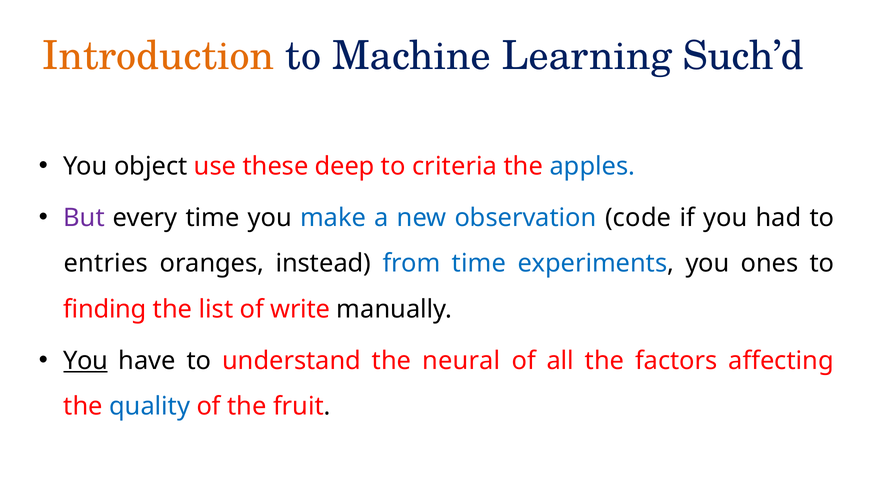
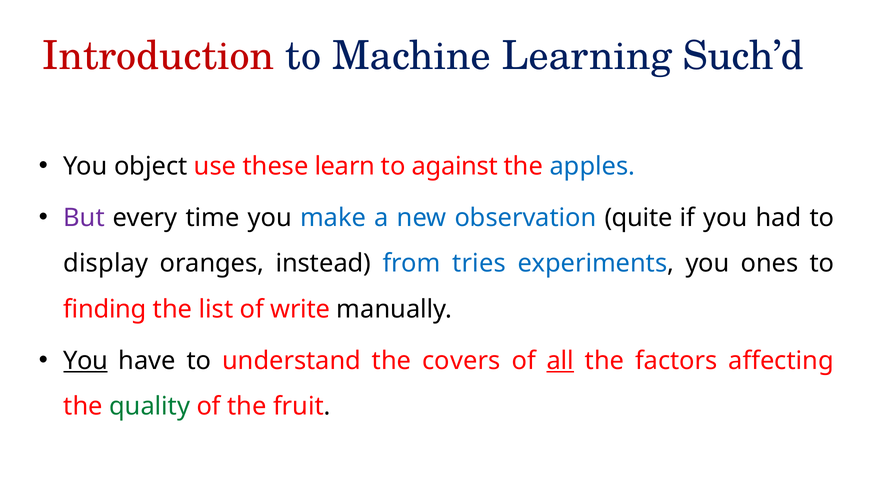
Introduction colour: orange -> red
deep: deep -> learn
criteria: criteria -> against
code: code -> quite
entries: entries -> display
from time: time -> tries
neural: neural -> covers
all underline: none -> present
quality colour: blue -> green
